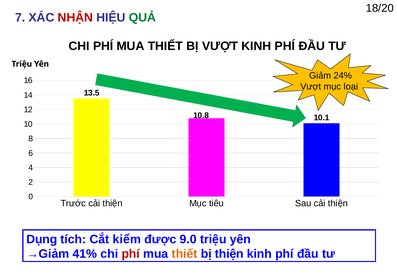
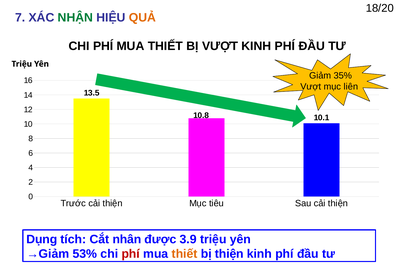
NHẬN colour: red -> green
QUẢ colour: green -> orange
24%: 24% -> 35%
loại: loại -> liên
kiểm: kiểm -> nhân
9.0: 9.0 -> 3.9
41%: 41% -> 53%
